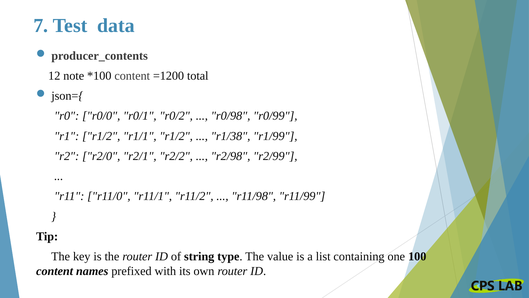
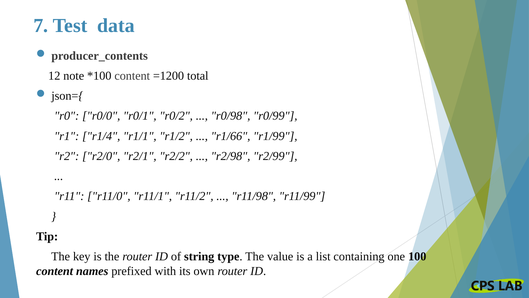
r1 r1/2: r1/2 -> r1/4
r1/38: r1/38 -> r1/66
